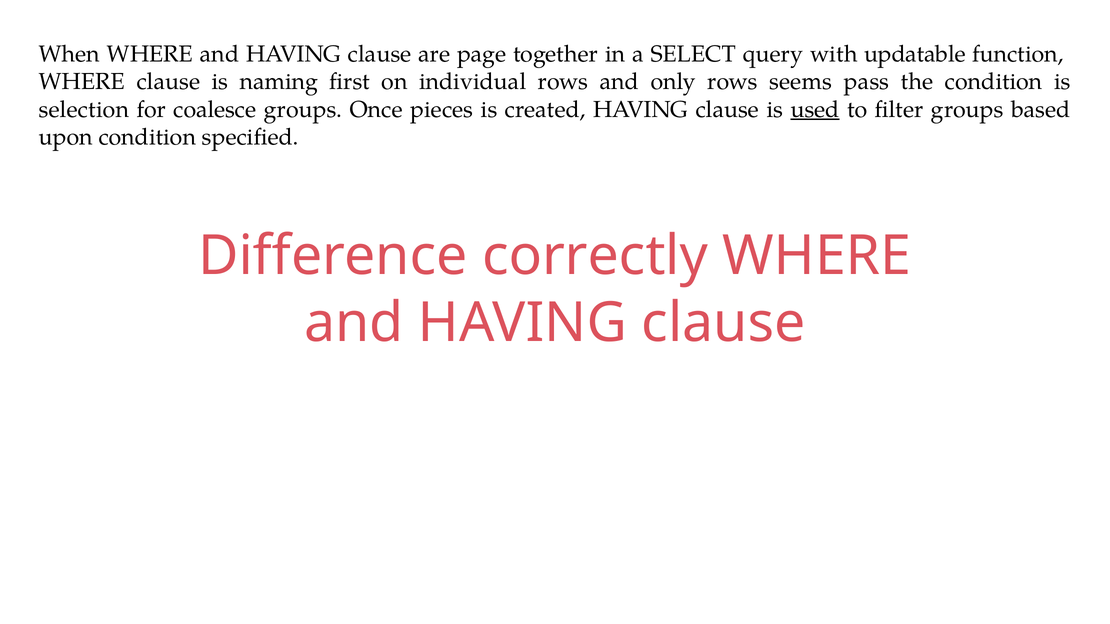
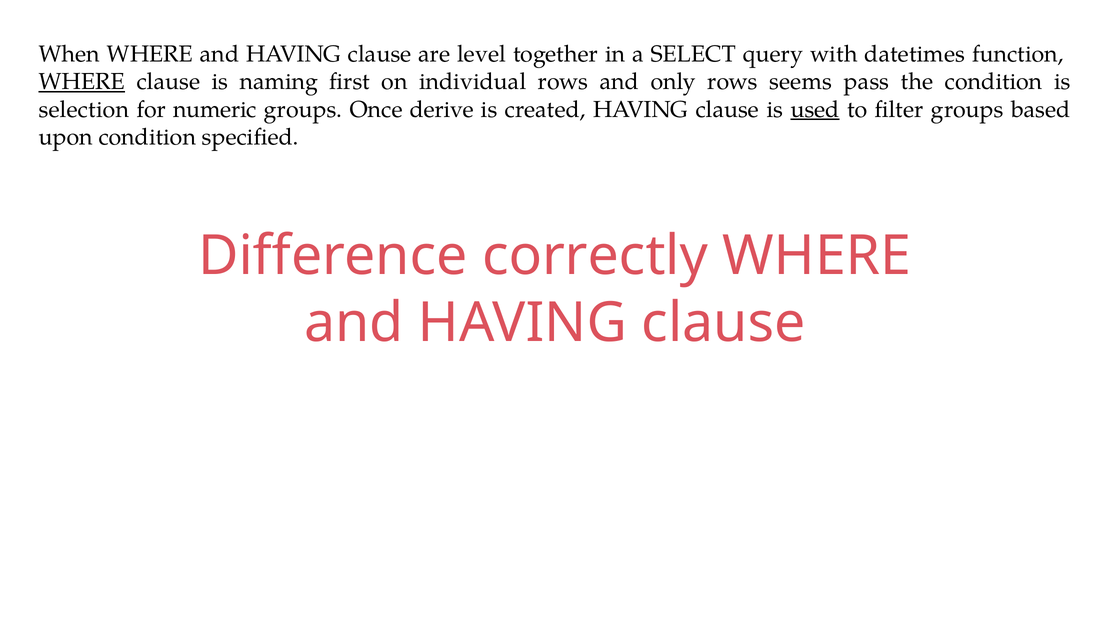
page: page -> level
updatable: updatable -> datetimes
WHERE at (82, 82) underline: none -> present
coalesce: coalesce -> numeric
pieces: pieces -> derive
